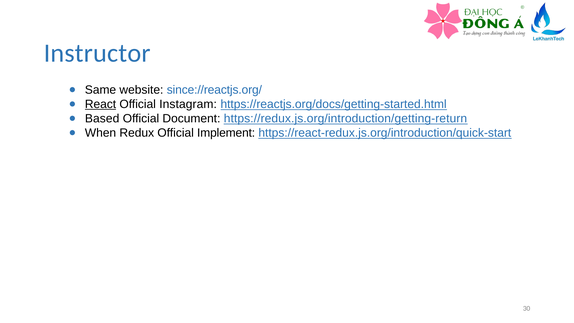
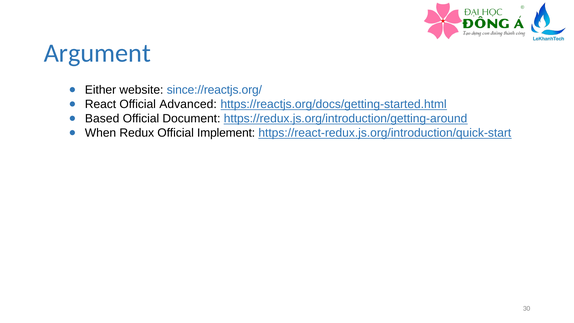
Instructor: Instructor -> Argument
Same: Same -> Either
React underline: present -> none
Instagram: Instagram -> Advanced
https://redux.js.org/introduction/getting-return: https://redux.js.org/introduction/getting-return -> https://redux.js.org/introduction/getting-around
